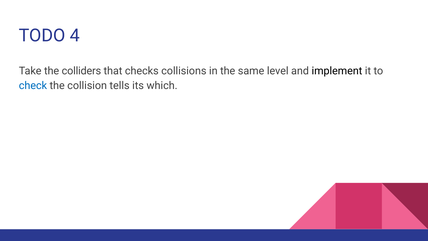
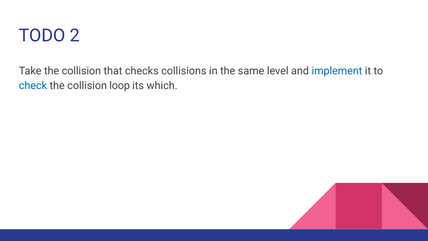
4: 4 -> 2
Take the colliders: colliders -> collision
implement colour: black -> blue
tells: tells -> loop
